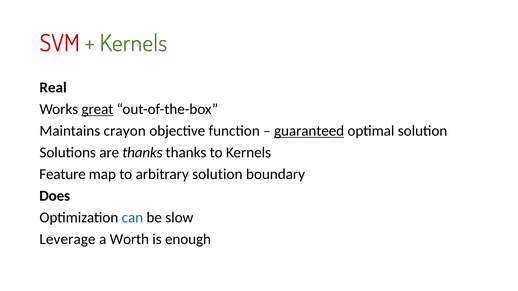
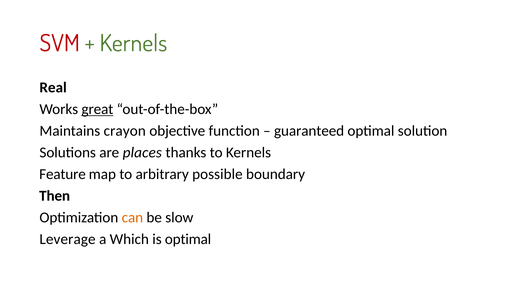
guaranteed underline: present -> none
are thanks: thanks -> places
arbitrary solution: solution -> possible
Does: Does -> Then
can colour: blue -> orange
Worth: Worth -> Which
is enough: enough -> optimal
